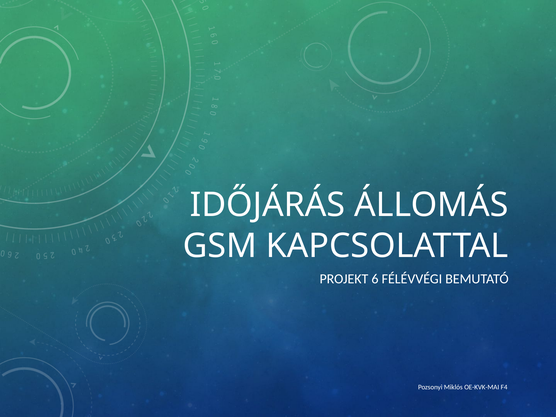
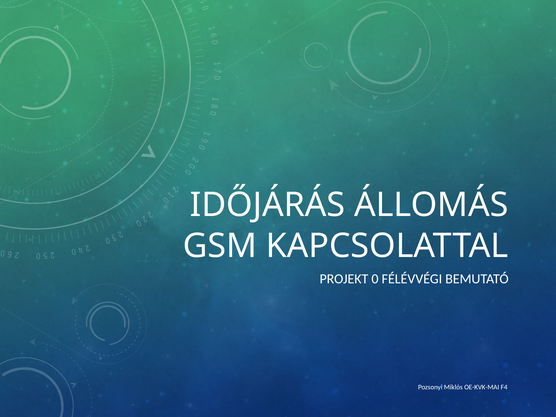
6: 6 -> 0
